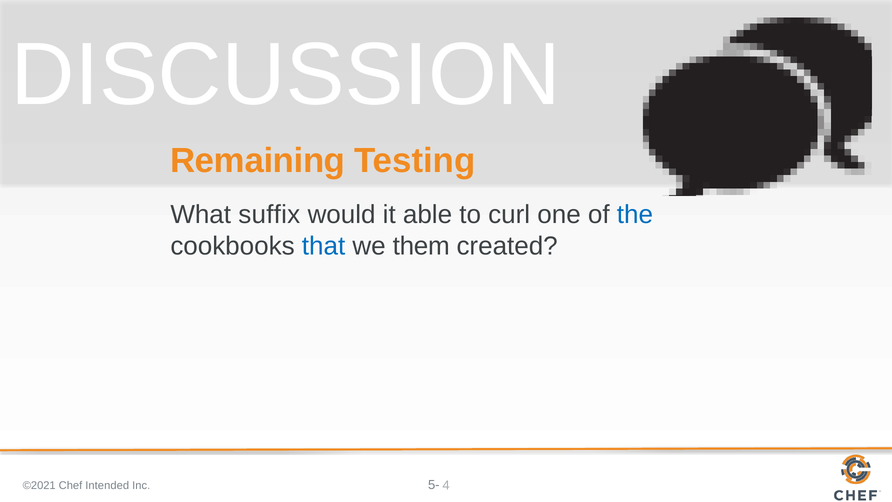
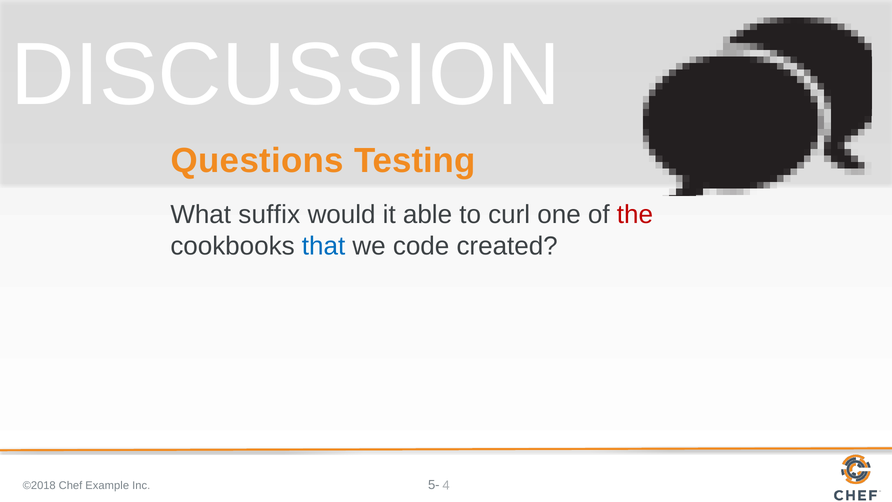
Remaining: Remaining -> Questions
the colour: blue -> red
them: them -> code
©2021: ©2021 -> ©2018
Intended: Intended -> Example
